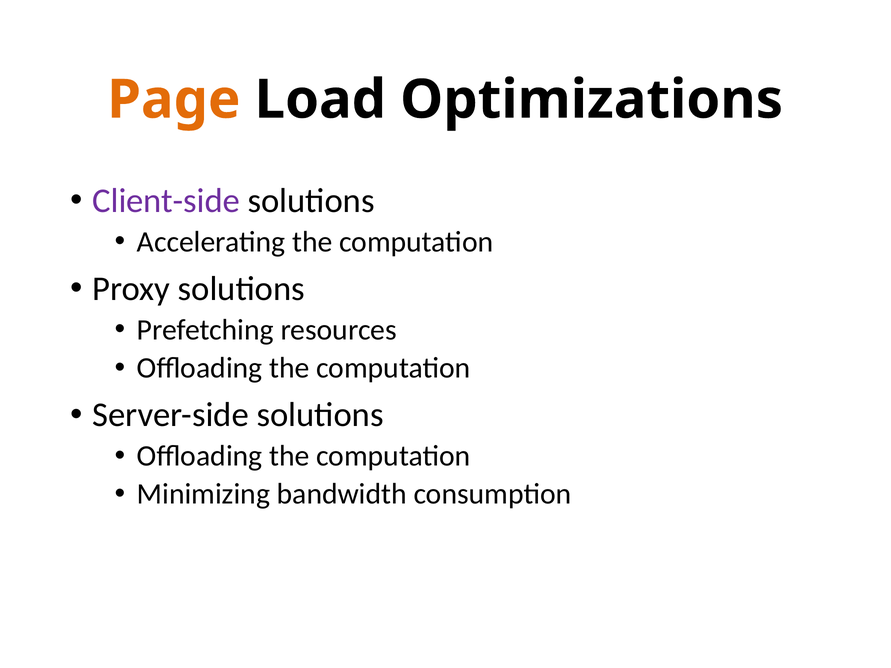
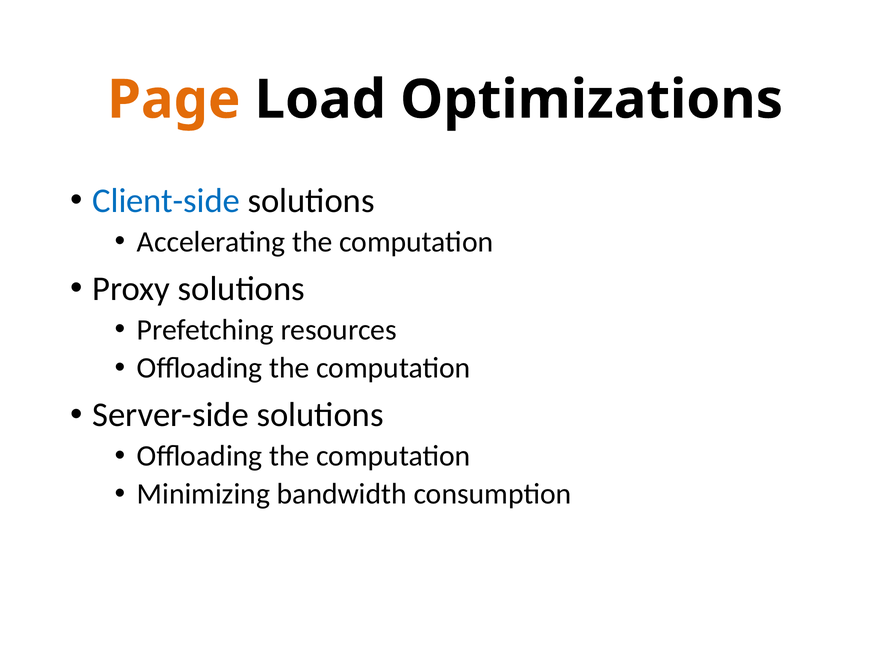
Client-side colour: purple -> blue
